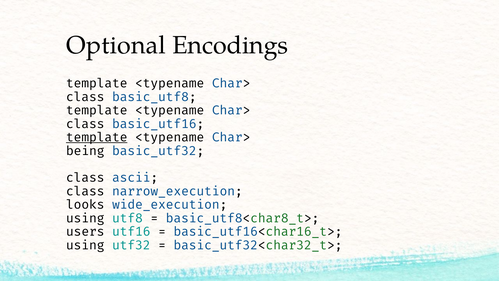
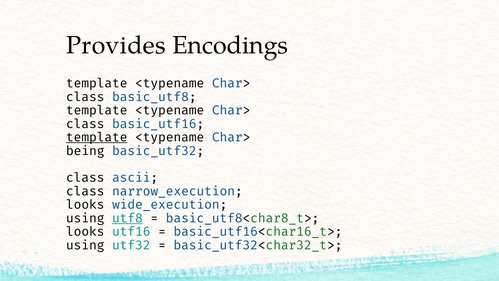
Optional: Optional -> Provides
utf8 underline: none -> present
users at (85, 232): users -> looks
